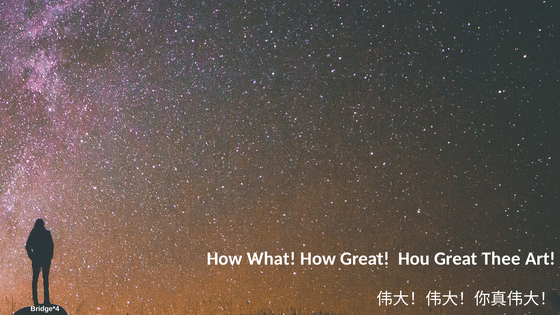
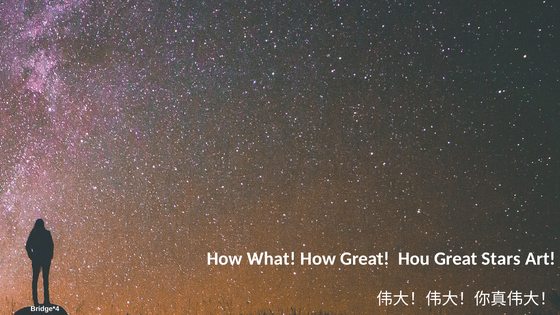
Thee: Thee -> Stars
